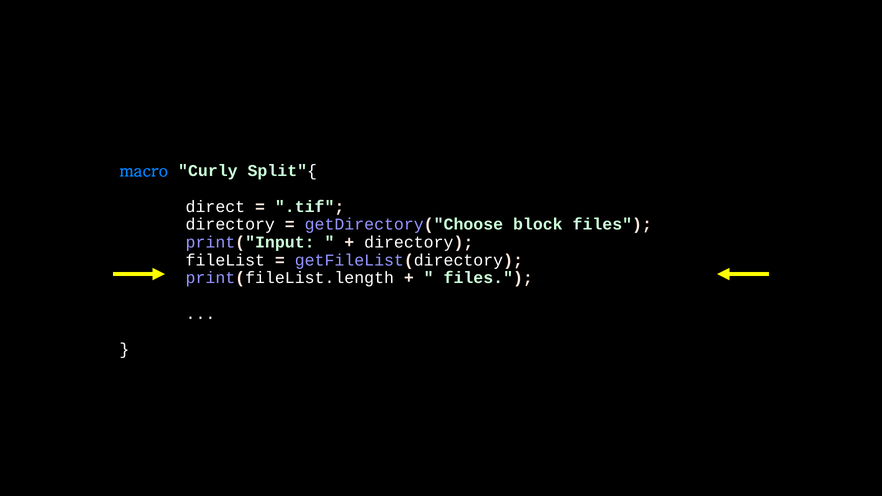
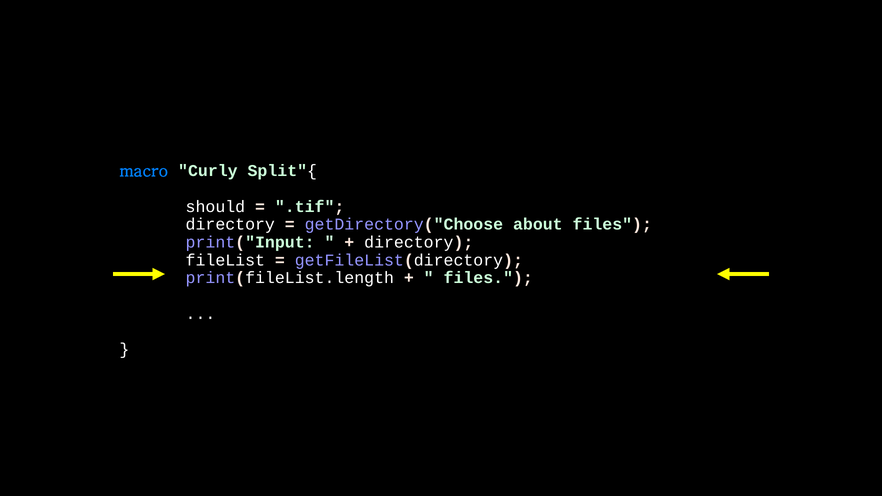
direct: direct -> should
block: block -> about
